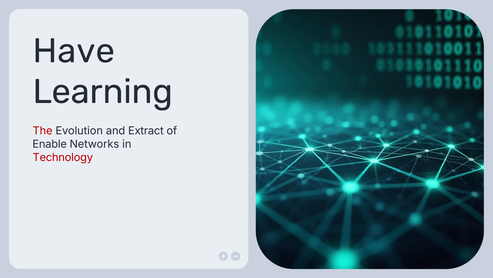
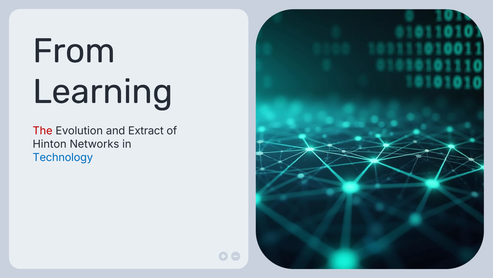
Have: Have -> From
Enable: Enable -> Hinton
Technology colour: red -> blue
